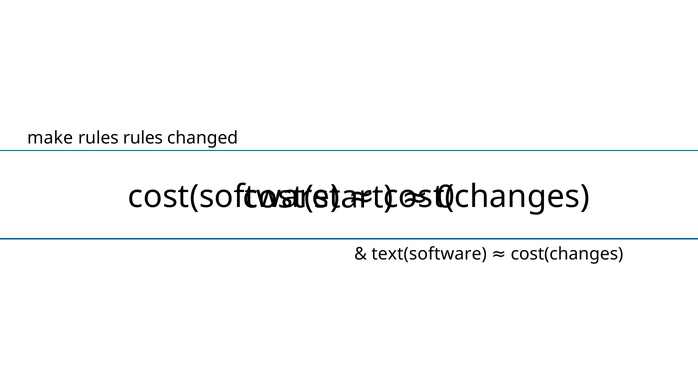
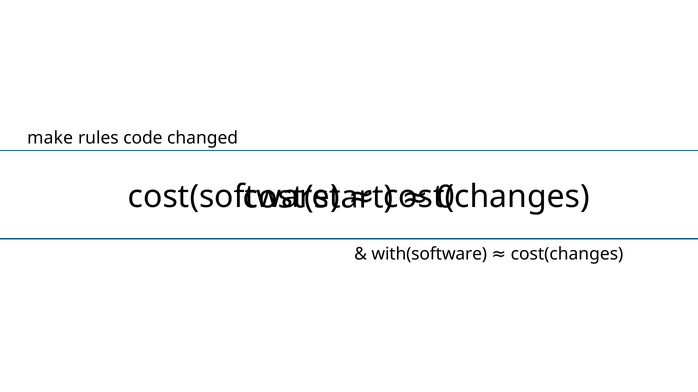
rules rules: rules -> code
text(software: text(software -> with(software
